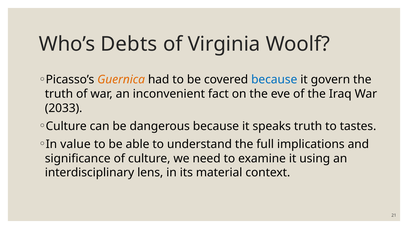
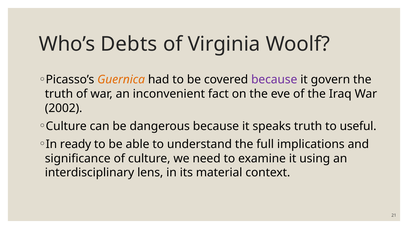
because at (274, 80) colour: blue -> purple
2033: 2033 -> 2002
tastes: tastes -> useful
value: value -> ready
